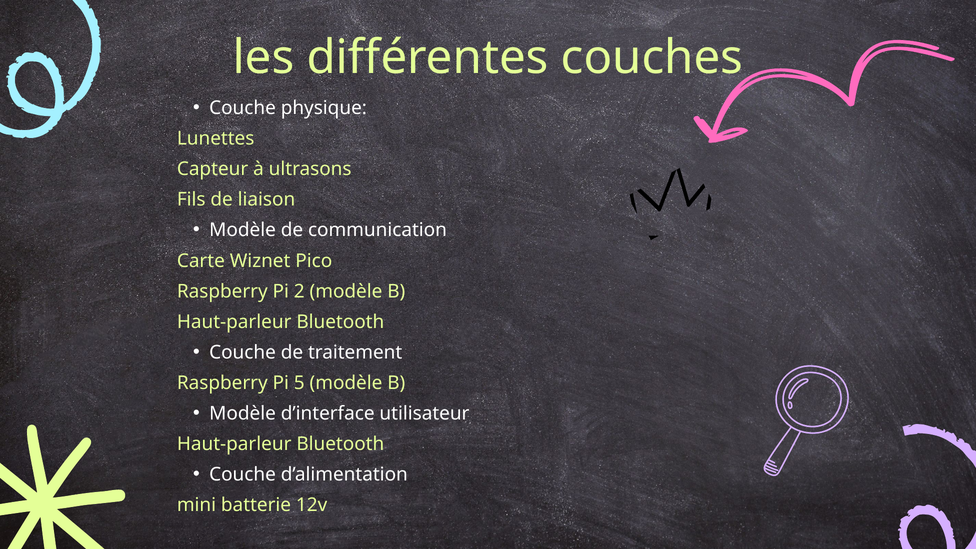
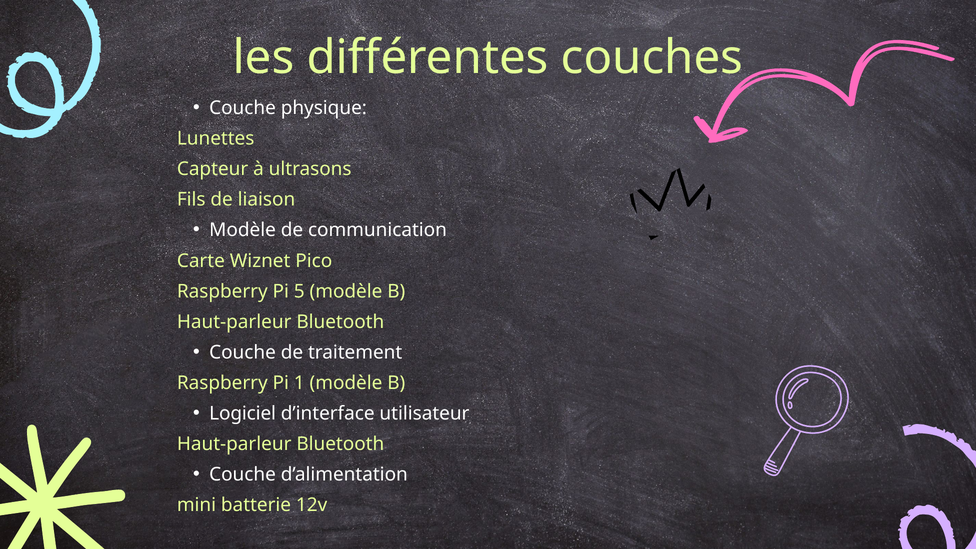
2: 2 -> 5
5: 5 -> 1
Modèle at (243, 413): Modèle -> Logiciel
